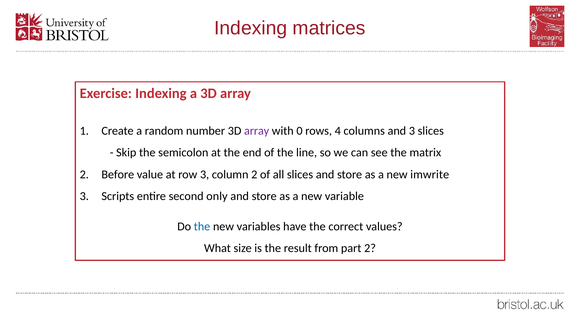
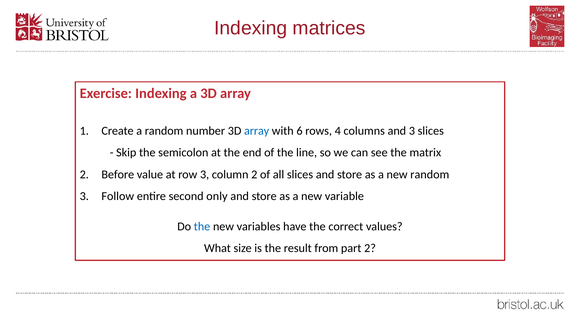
array at (257, 131) colour: purple -> blue
0: 0 -> 6
new imwrite: imwrite -> random
Scripts: Scripts -> Follow
